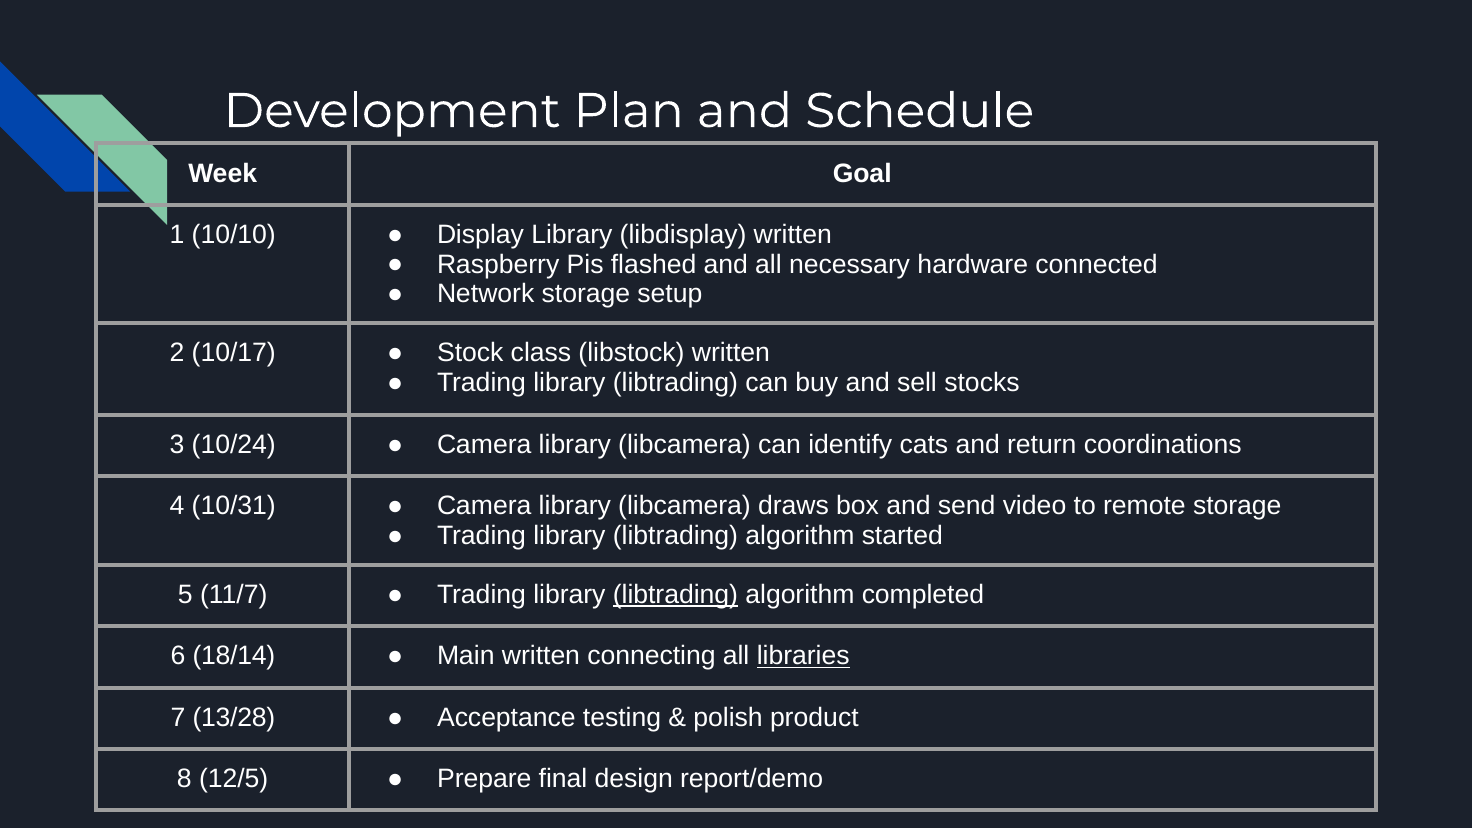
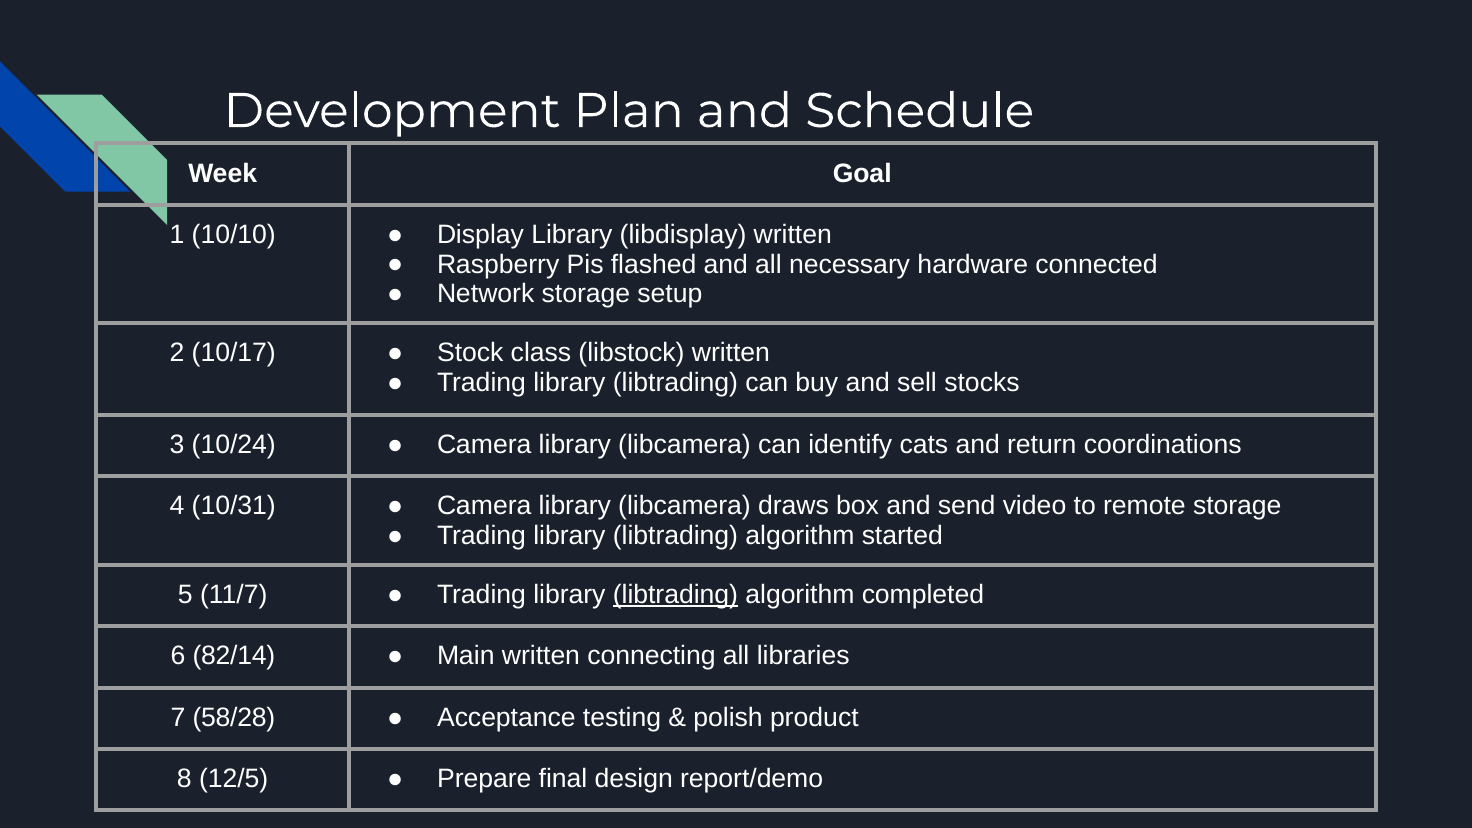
18/14: 18/14 -> 82/14
libraries underline: present -> none
13/28: 13/28 -> 58/28
